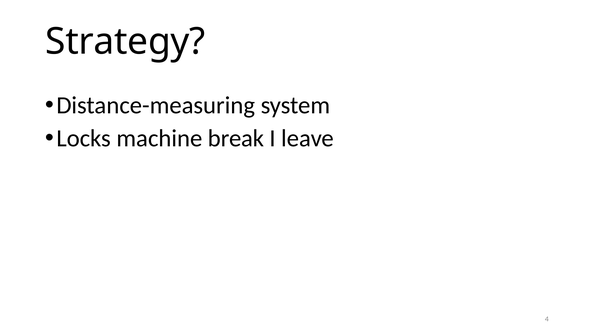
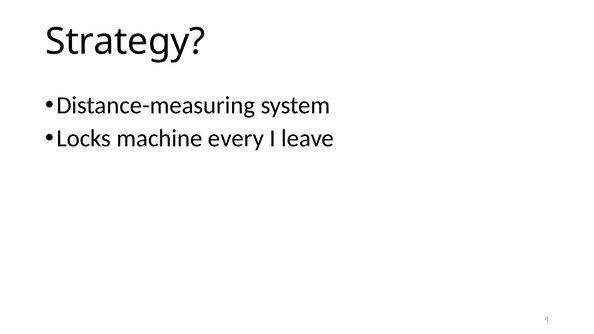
break: break -> every
